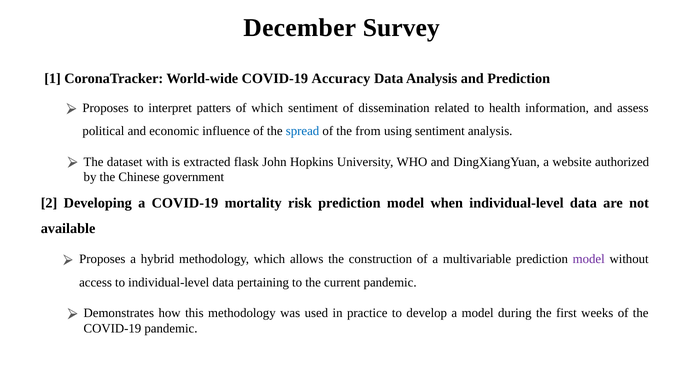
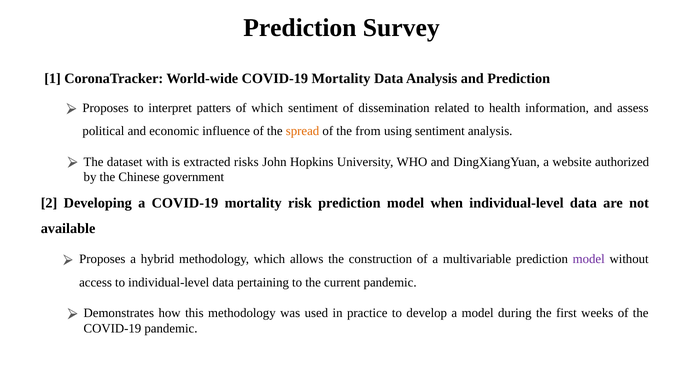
December at (300, 28): December -> Prediction
World-wide COVID-19 Accuracy: Accuracy -> Mortality
spread colour: blue -> orange
flask: flask -> risks
